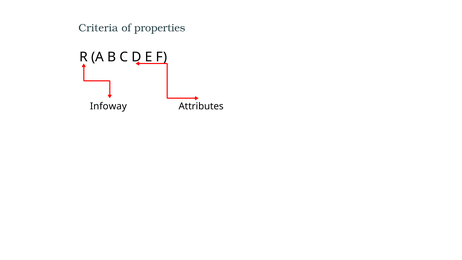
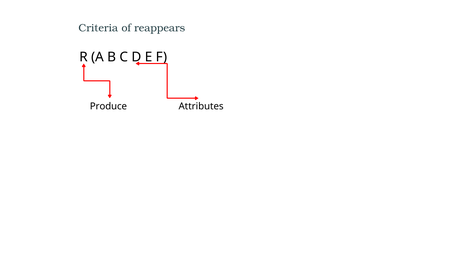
properties: properties -> reappears
Infoway: Infoway -> Produce
